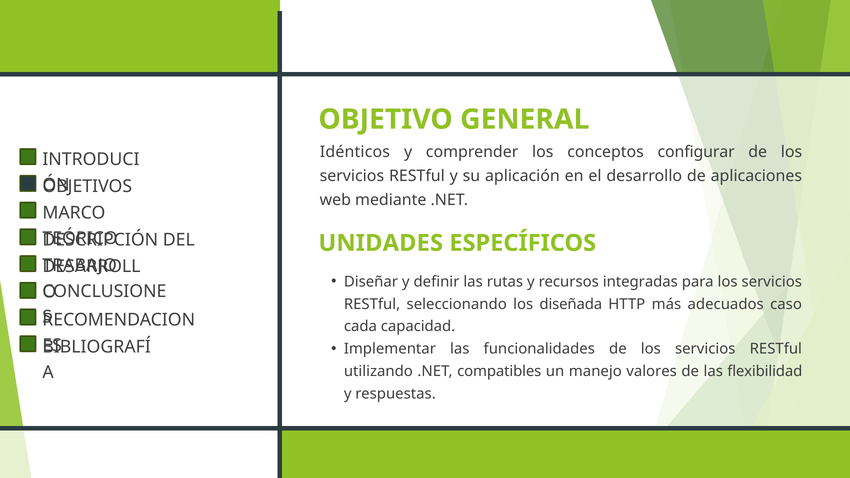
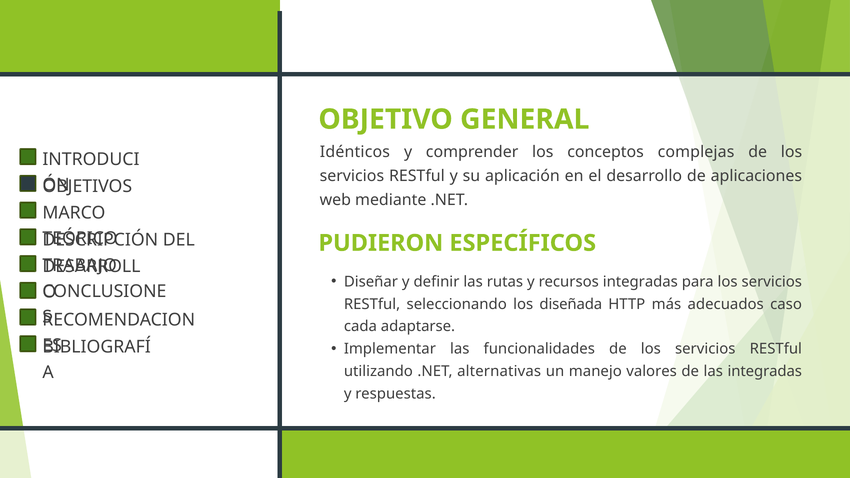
configurar: configurar -> complejas
UNIDADES: UNIDADES -> PUDIERON
capacidad: capacidad -> adaptarse
compatibles: compatibles -> alternativas
las flexibilidad: flexibilidad -> integradas
